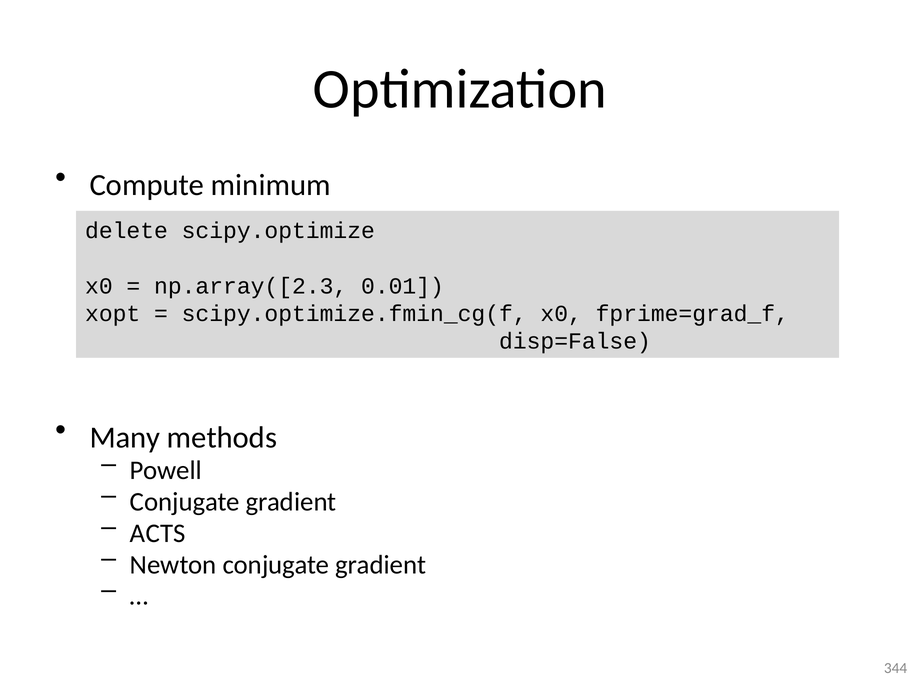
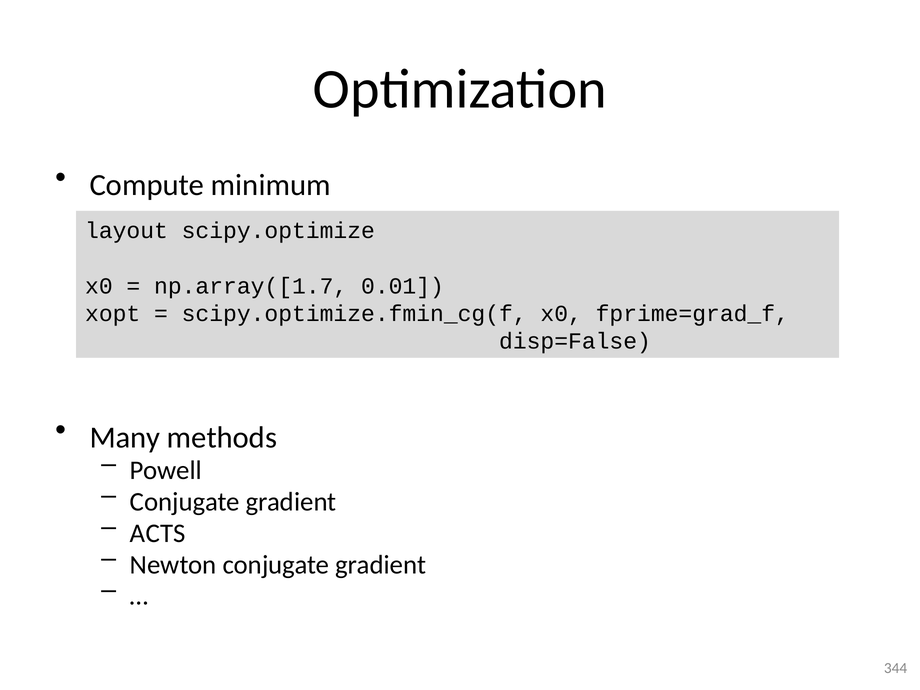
delete: delete -> layout
np.array([2.3: np.array([2.3 -> np.array([1.7
